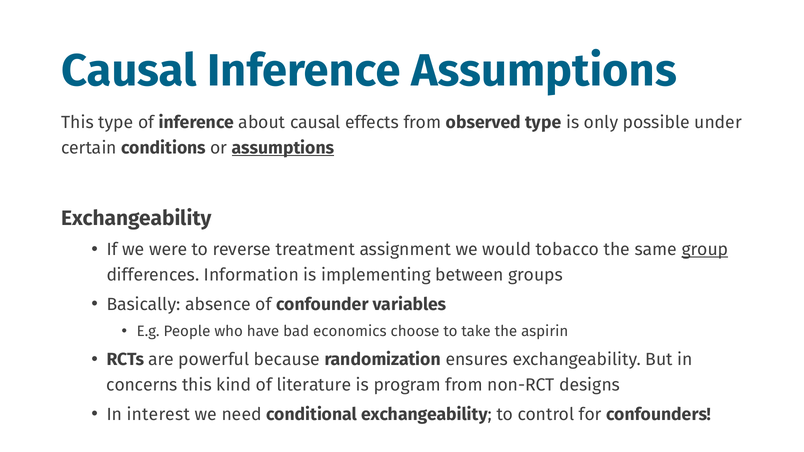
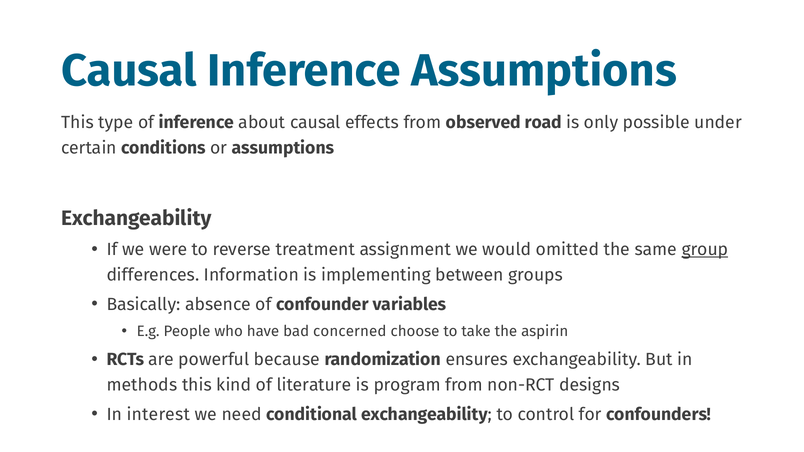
observed type: type -> road
assumptions at (283, 148) underline: present -> none
tobacco: tobacco -> omitted
economics: economics -> concerned
concerns: concerns -> methods
